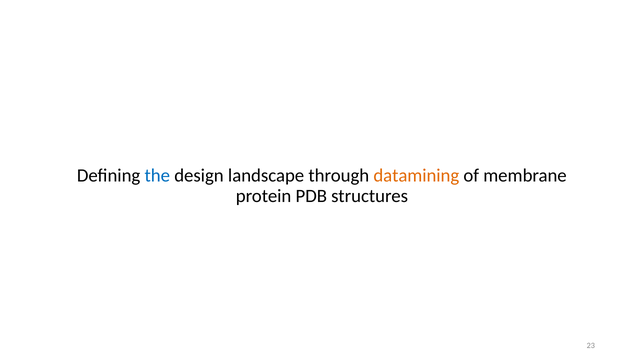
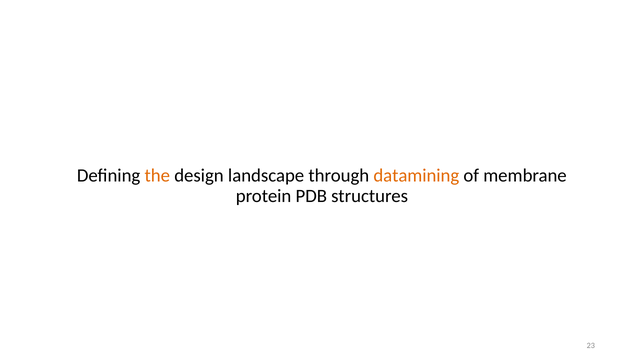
the colour: blue -> orange
